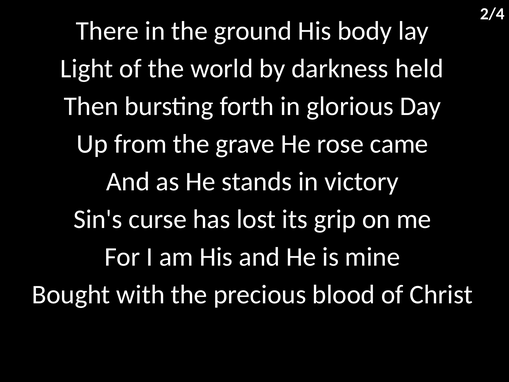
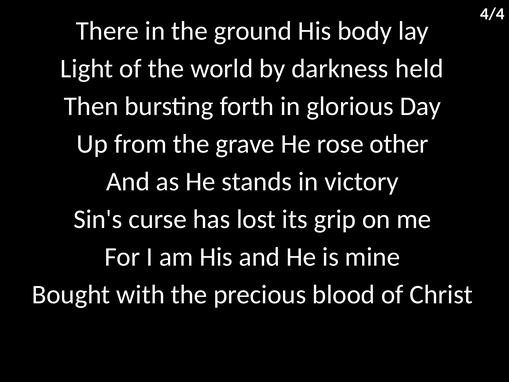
2/4: 2/4 -> 4/4
came: came -> other
